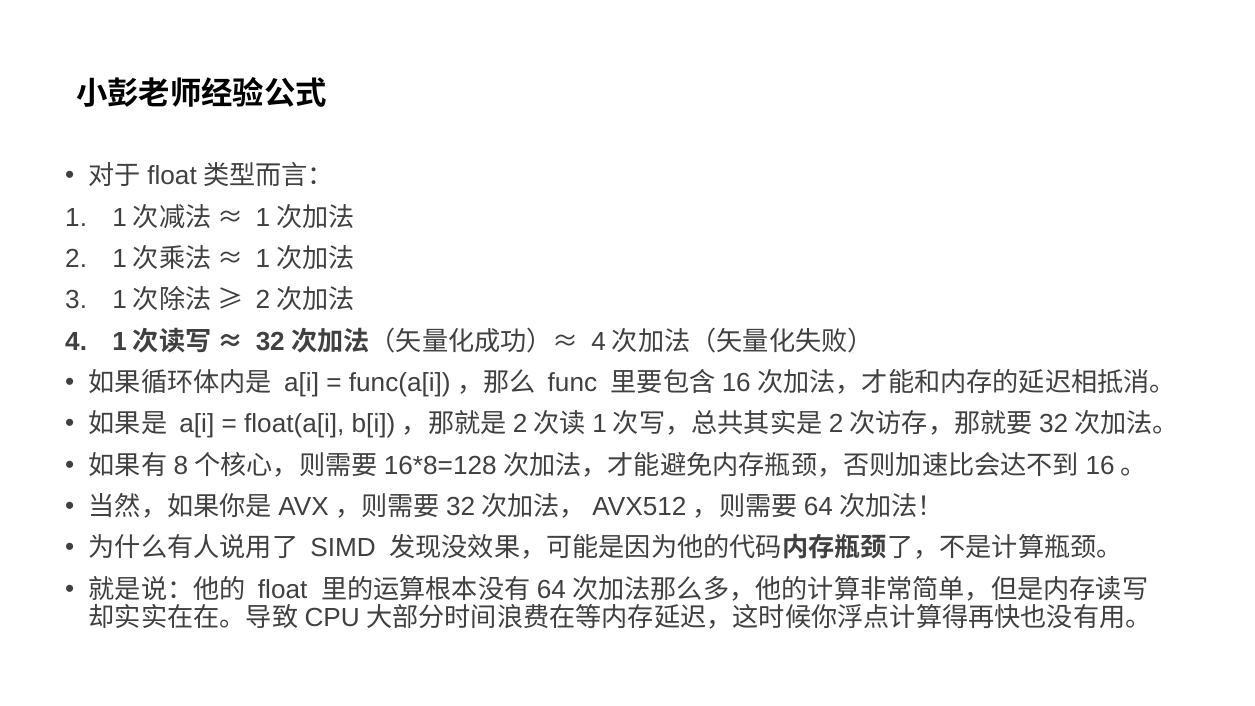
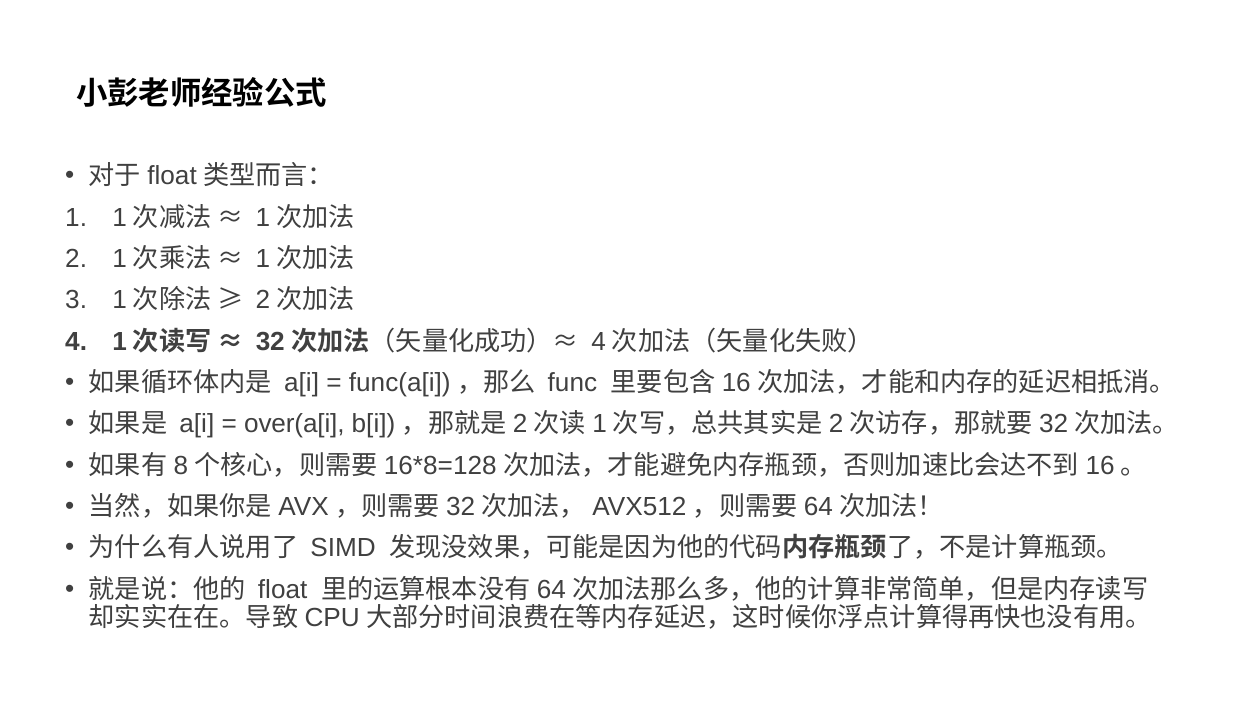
float(a[i: float(a[i -> over(a[i
